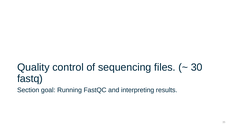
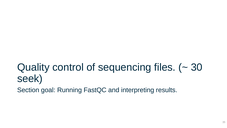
fastq: fastq -> seek
